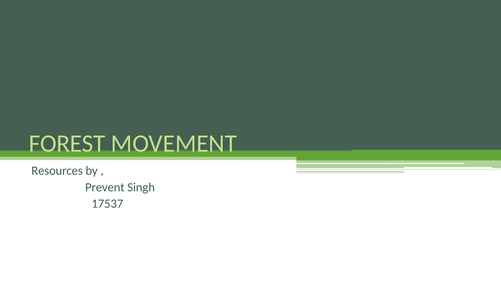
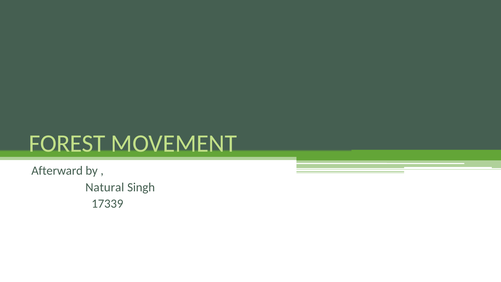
Resources: Resources -> Afterward
Prevent: Prevent -> Natural
17537: 17537 -> 17339
